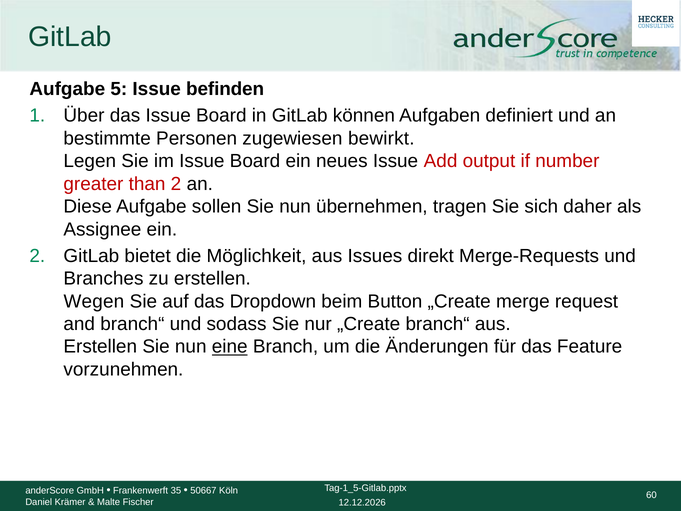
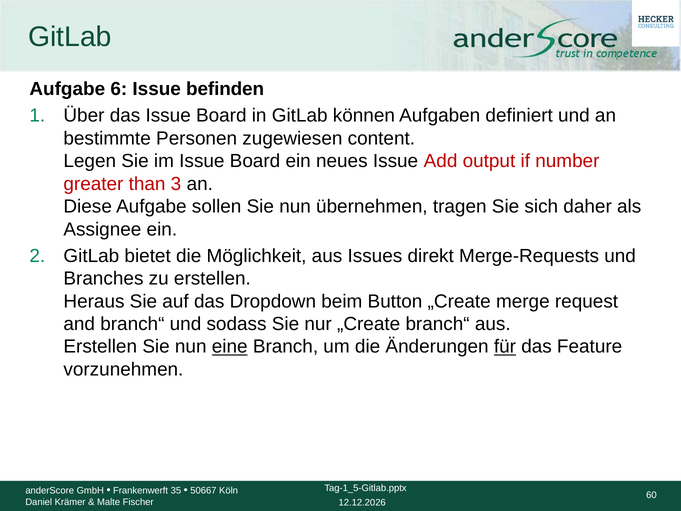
5: 5 -> 6
bewirkt: bewirkt -> content
than 2: 2 -> 3
Wegen: Wegen -> Heraus
für underline: none -> present
